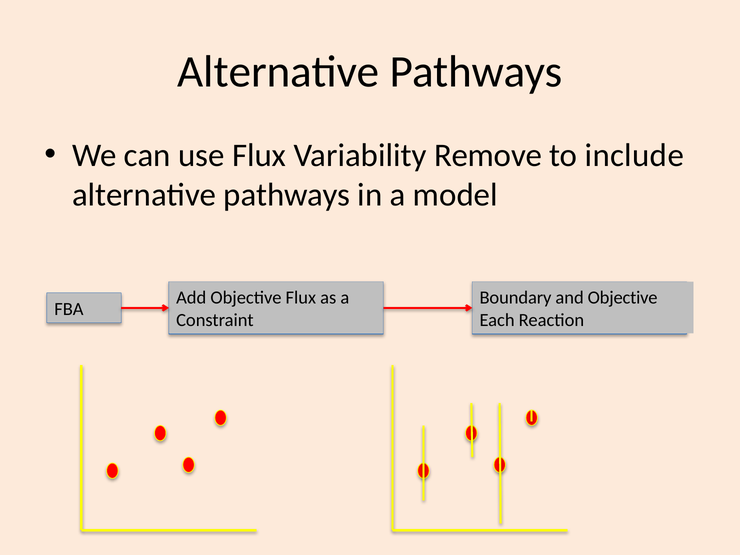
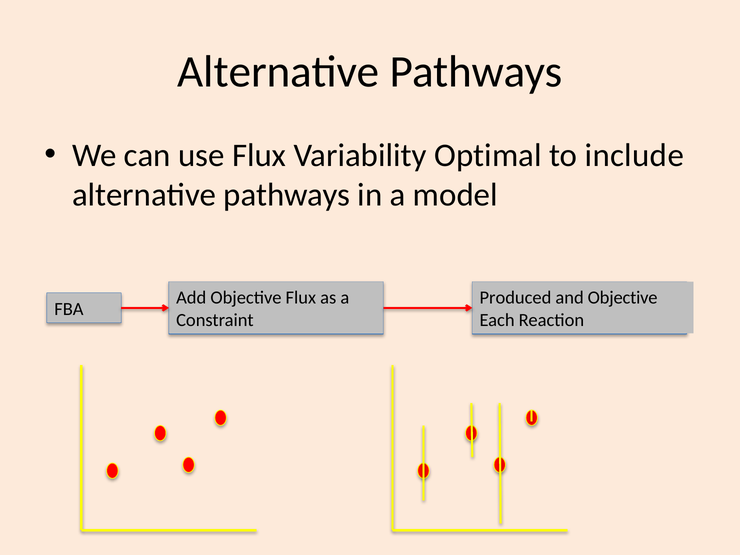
Remove: Remove -> Optimal
Boundary: Boundary -> Produced
